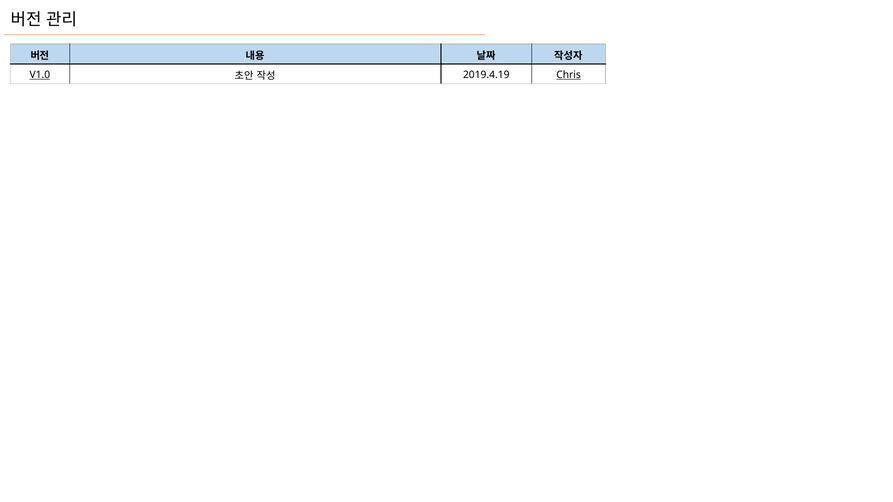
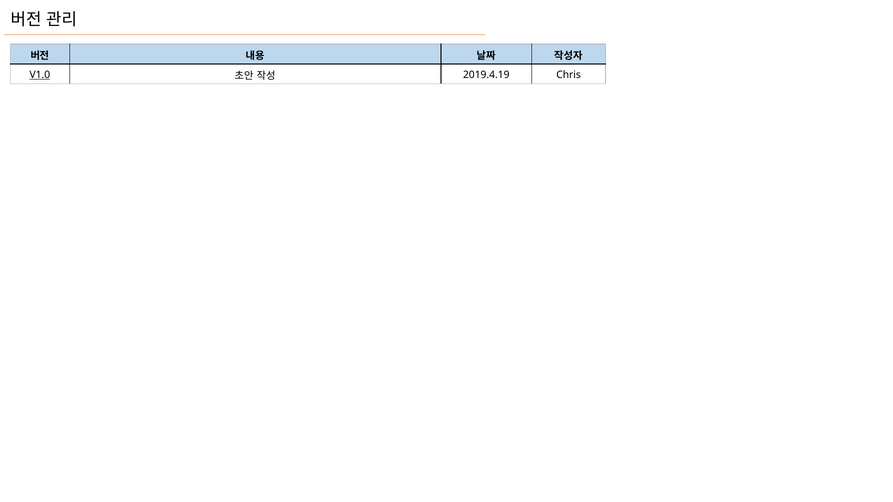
Chris underline: present -> none
